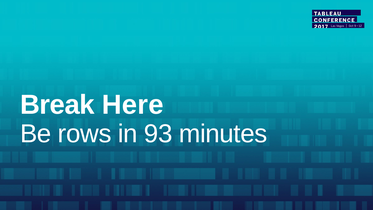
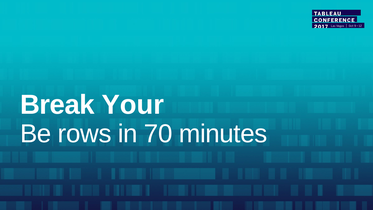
Here: Here -> Your
93: 93 -> 70
